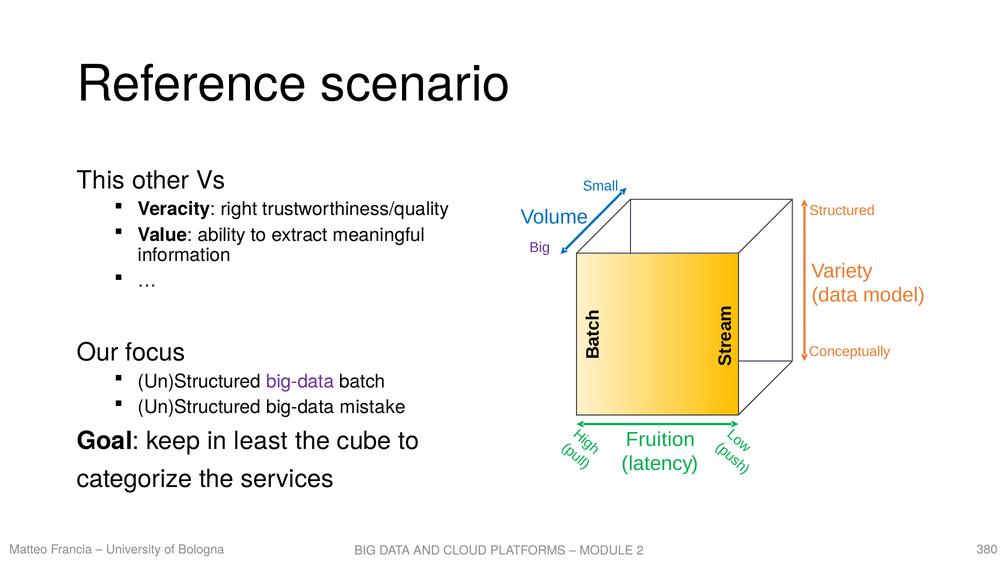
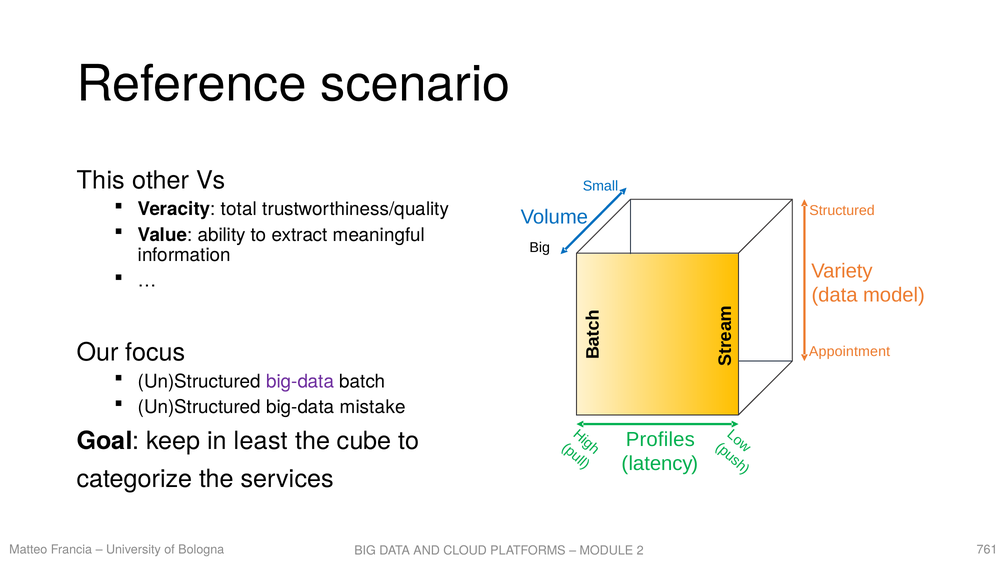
right: right -> total
Big at (540, 247) colour: purple -> black
Conceptually: Conceptually -> Appointment
Fruition: Fruition -> Profiles
380: 380 -> 761
